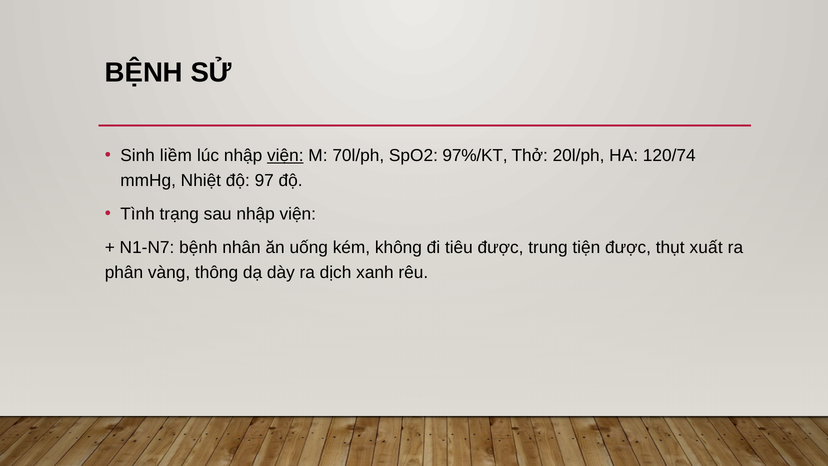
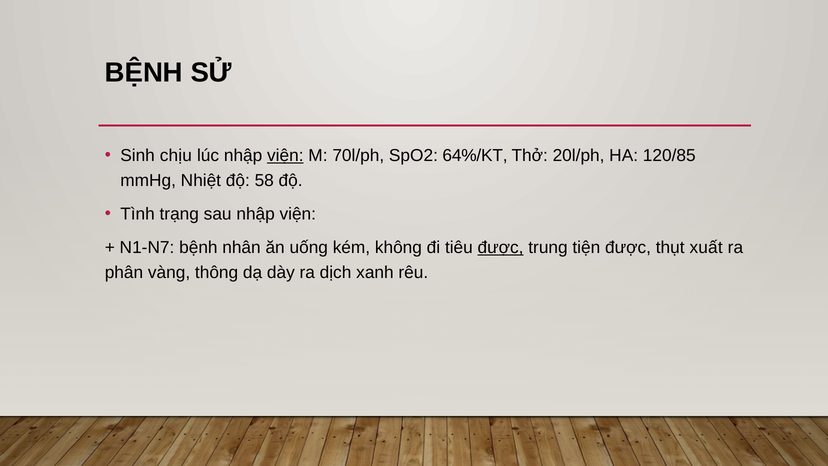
liềm: liềm -> chịu
97%/KT: 97%/KT -> 64%/KT
120/74: 120/74 -> 120/85
97: 97 -> 58
được at (501, 247) underline: none -> present
